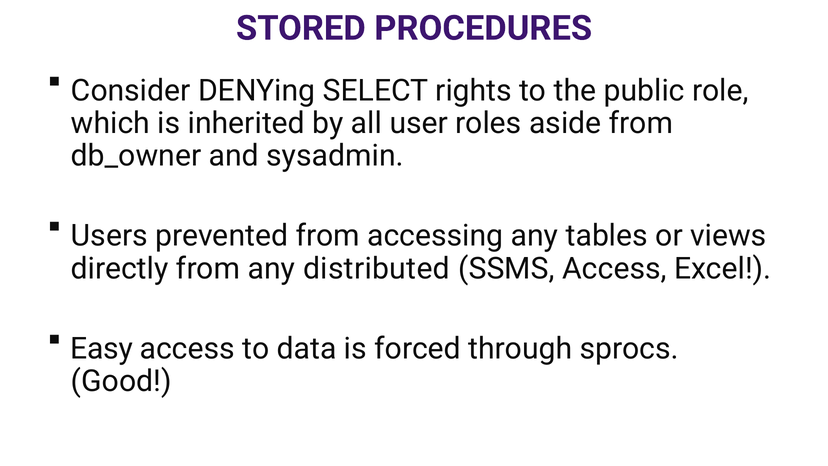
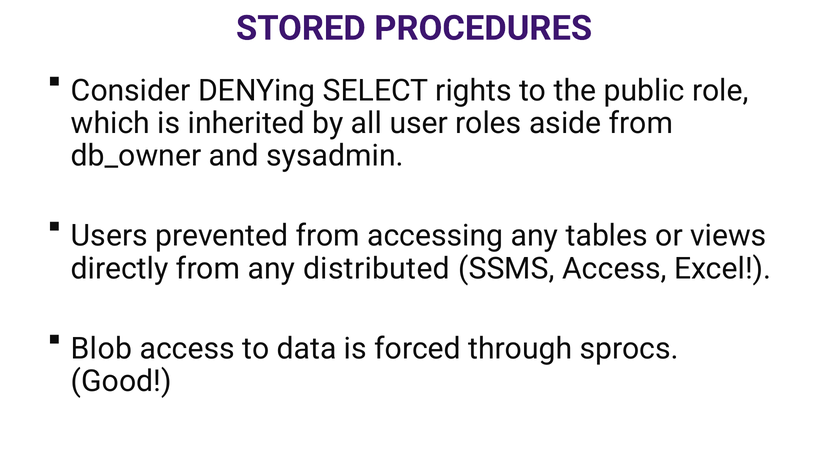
Easy: Easy -> Blob
